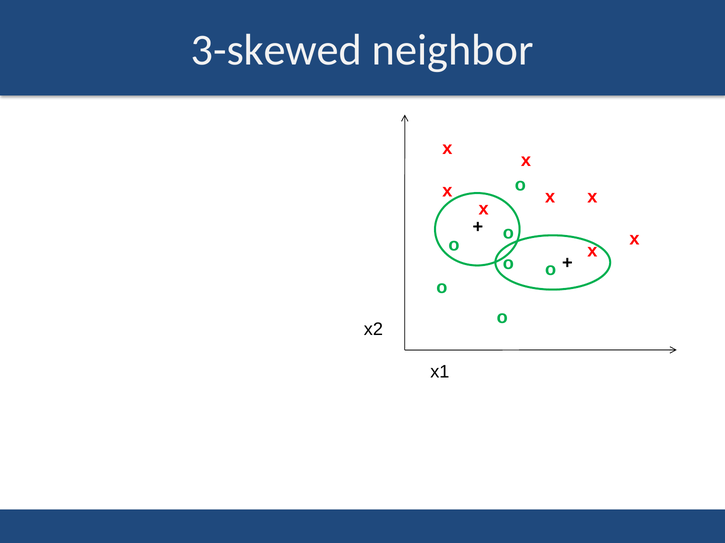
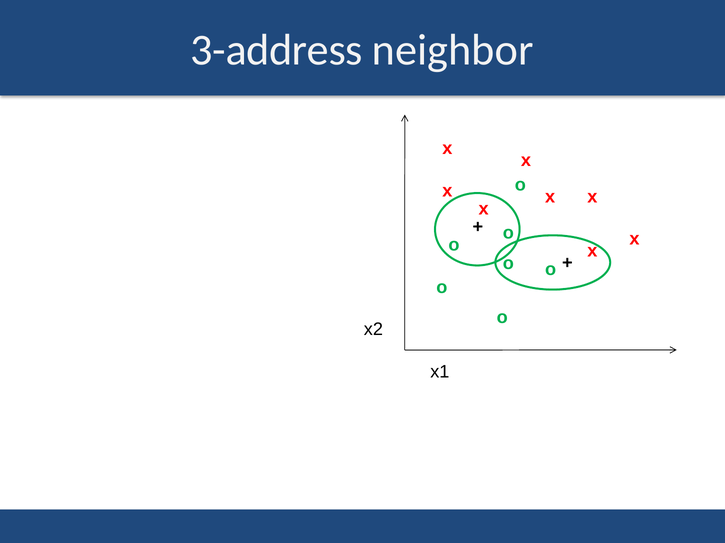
3-skewed: 3-skewed -> 3-address
